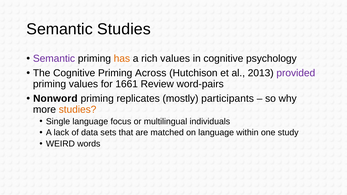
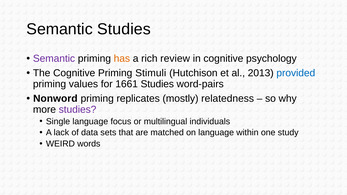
rich values: values -> review
Across: Across -> Stimuli
provided colour: purple -> blue
1661 Review: Review -> Studies
participants: participants -> relatedness
studies at (78, 110) colour: orange -> purple
